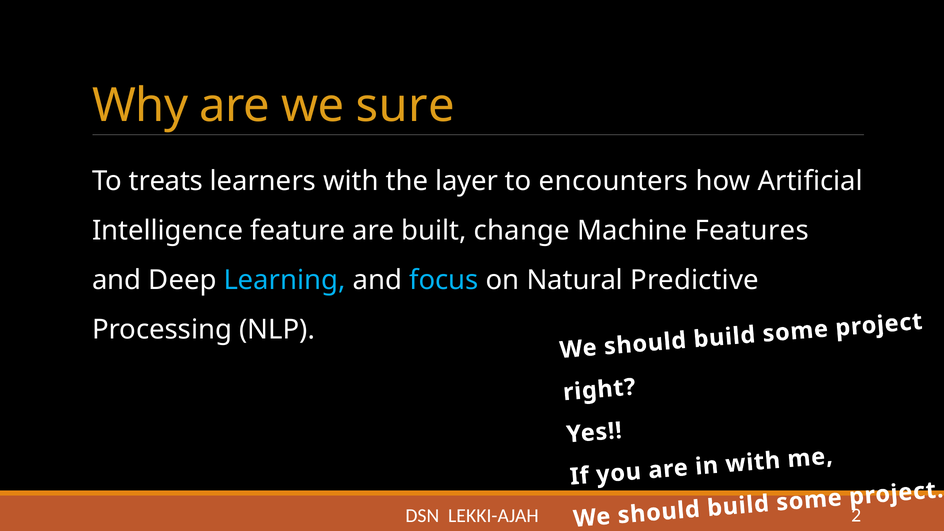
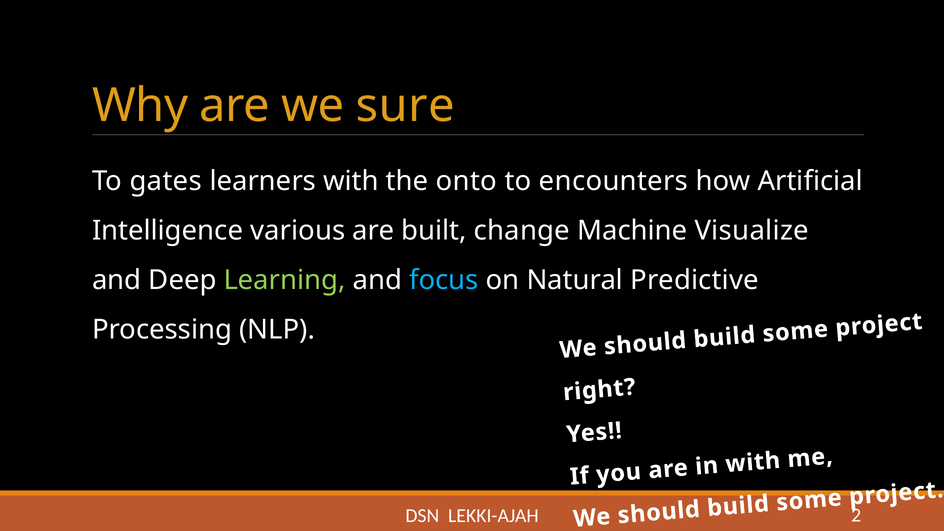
treats: treats -> gates
layer: layer -> onto
feature: feature -> various
Features: Features -> Visualize
Learning colour: light blue -> light green
